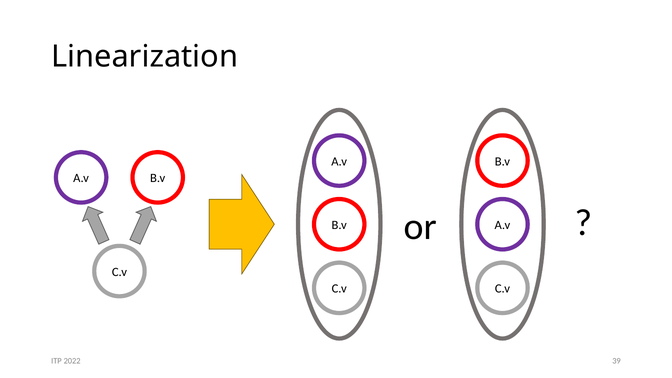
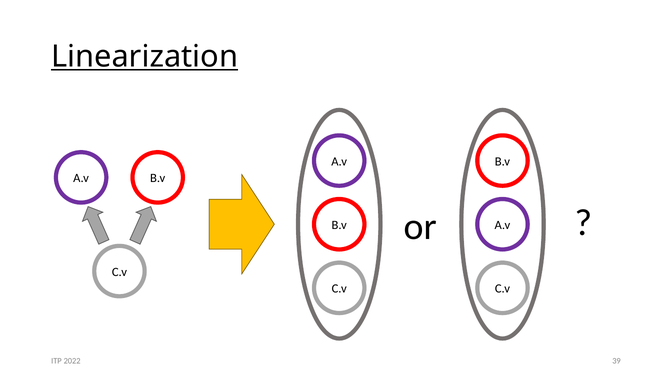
Linearization underline: none -> present
